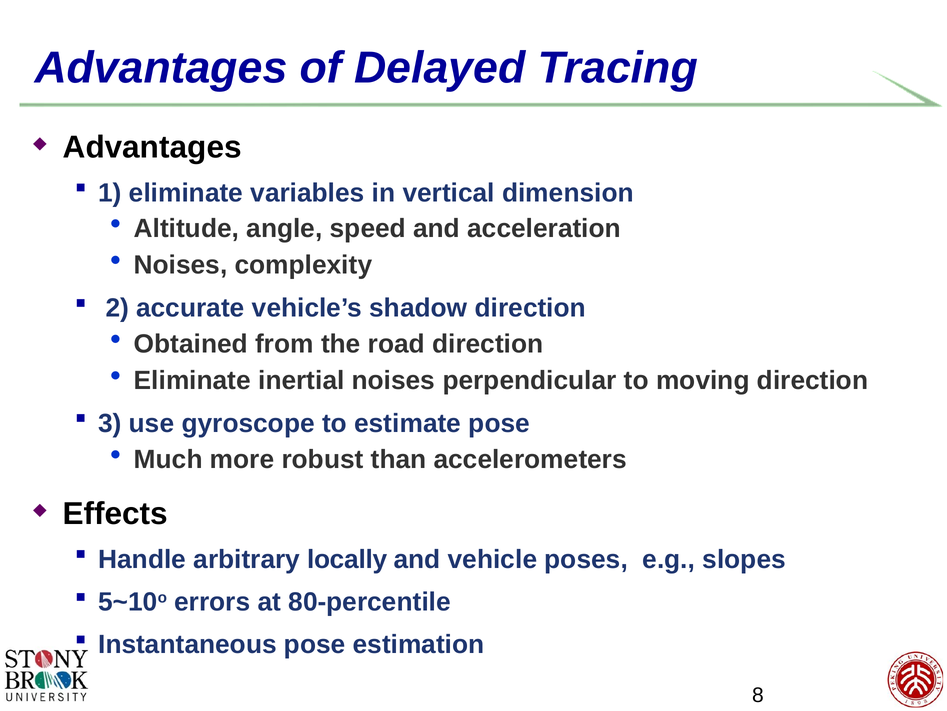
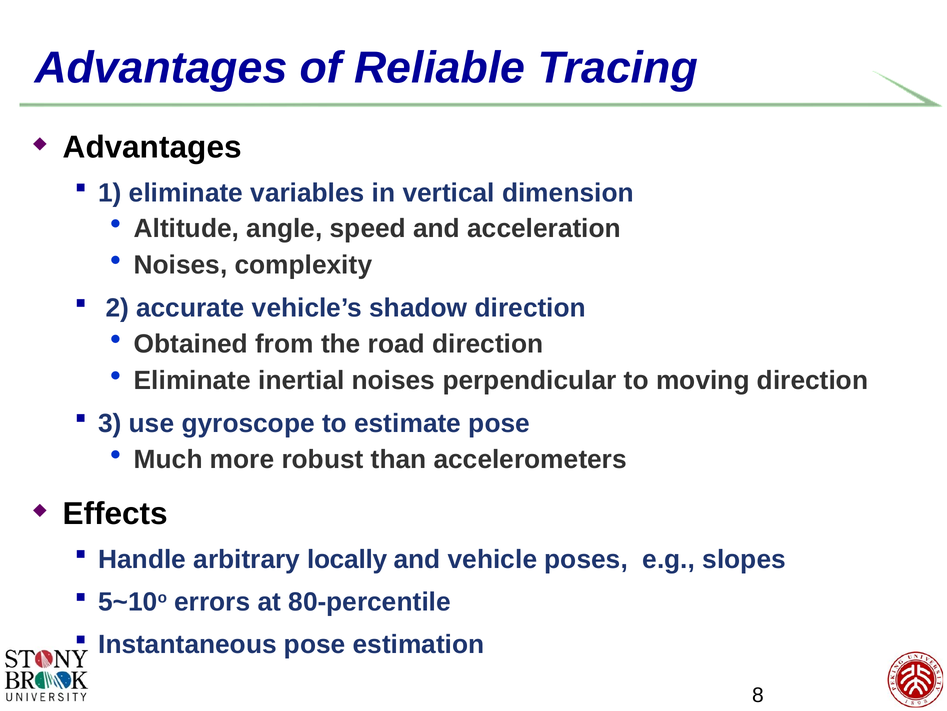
Delayed: Delayed -> Reliable
